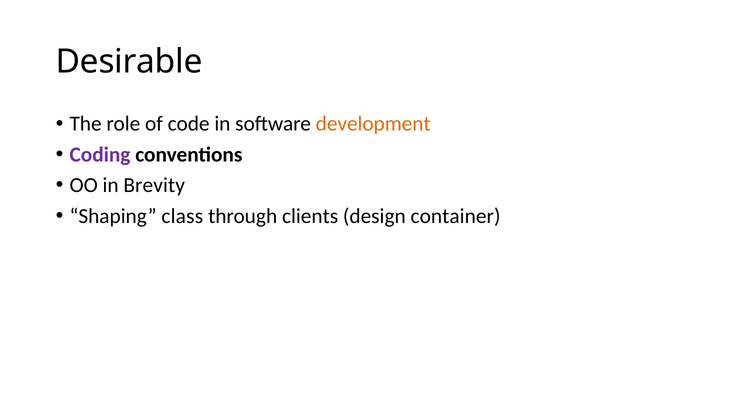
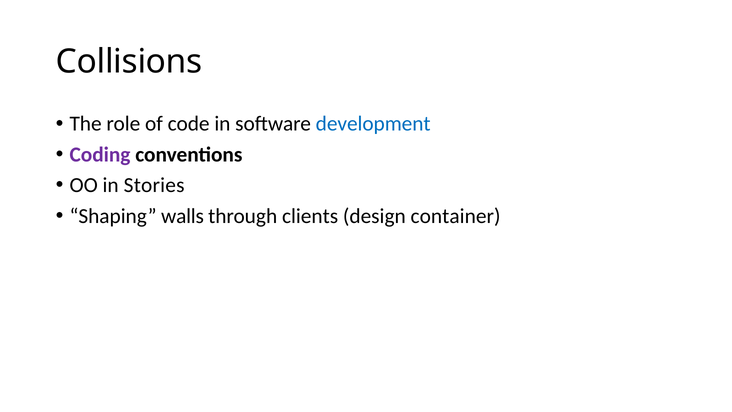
Desirable: Desirable -> Collisions
development colour: orange -> blue
Brevity: Brevity -> Stories
class: class -> walls
